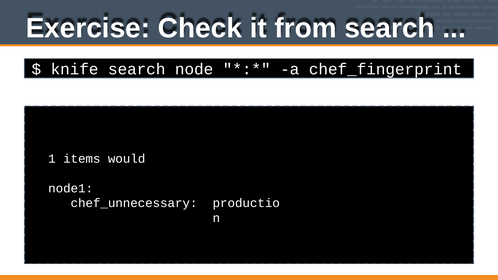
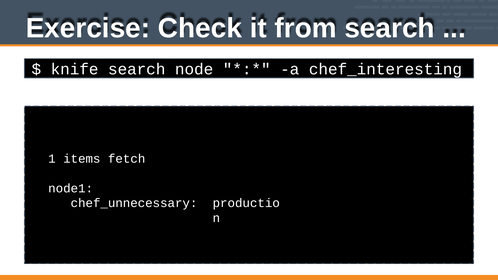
chef_fingerprint: chef_fingerprint -> chef_interesting
would: would -> fetch
